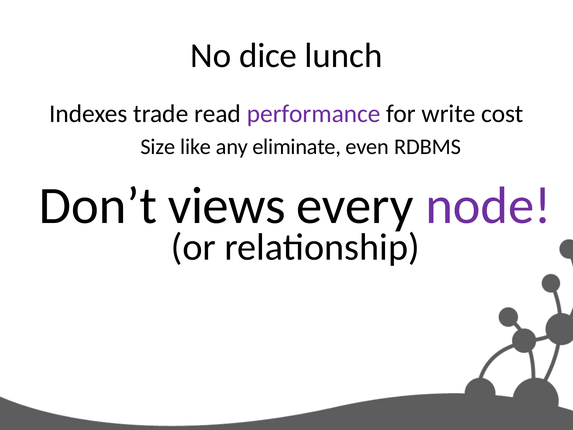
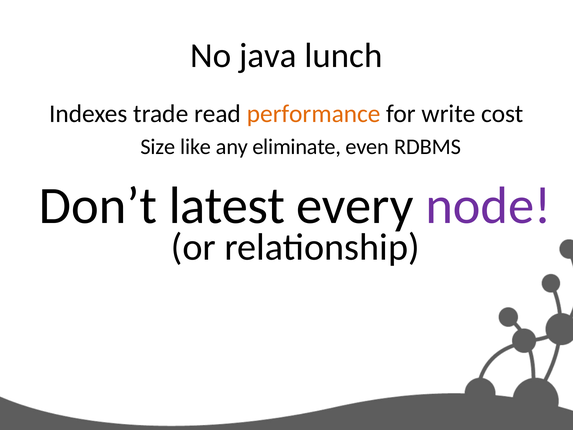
dice: dice -> java
performance colour: purple -> orange
views: views -> latest
